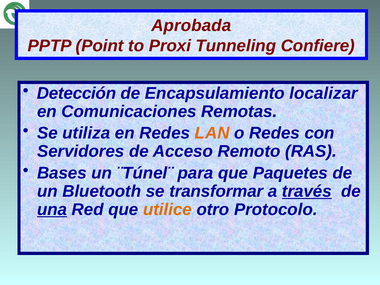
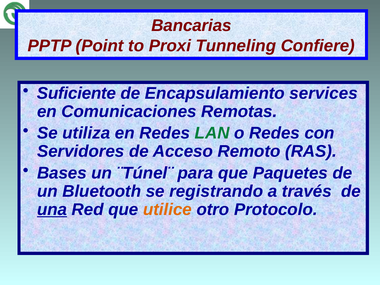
Aprobada: Aprobada -> Bancarias
Detección: Detección -> Suficiente
localizar: localizar -> services
LAN colour: orange -> green
transformar: transformar -> registrando
través underline: present -> none
